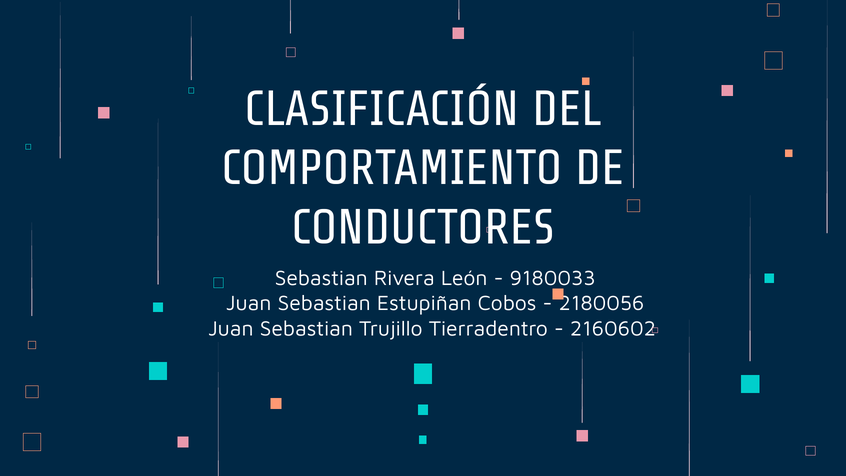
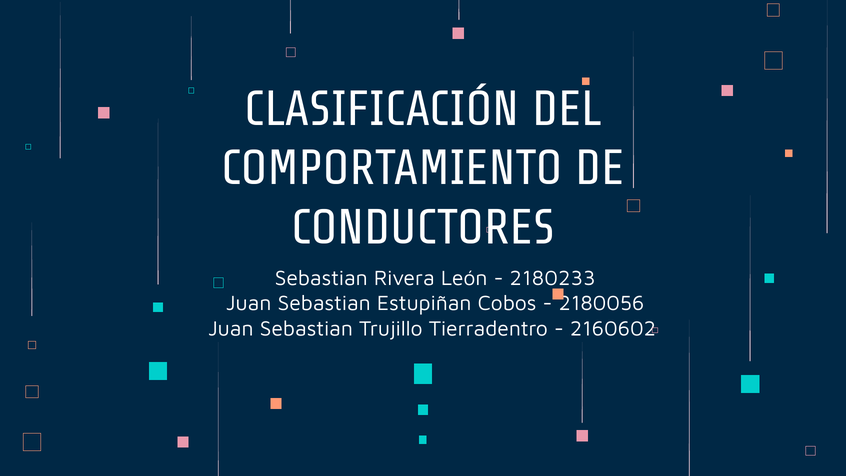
9180033: 9180033 -> 2180233
